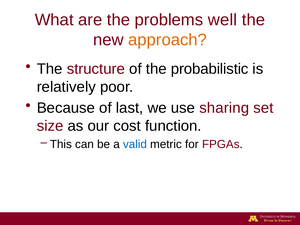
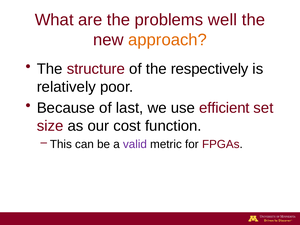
probabilistic: probabilistic -> respectively
sharing: sharing -> efficient
valid colour: blue -> purple
